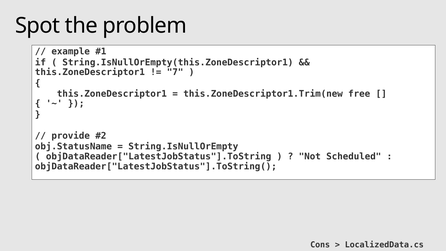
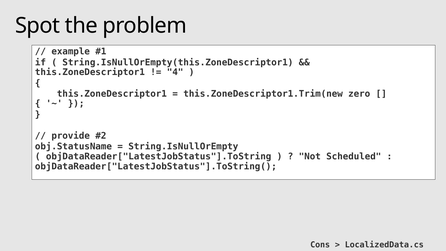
7: 7 -> 4
free: free -> zero
